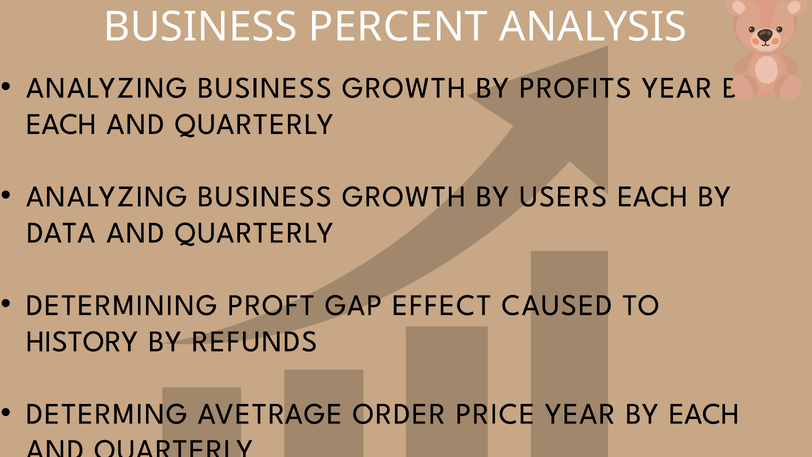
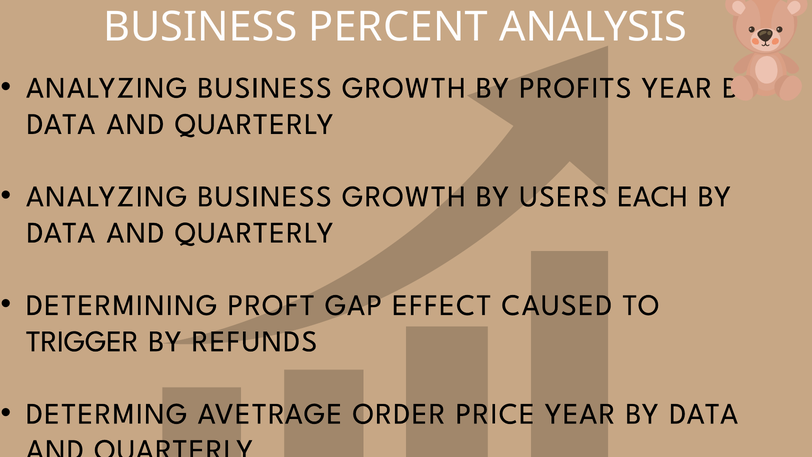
EACH at (61, 124): EACH -> DATA
HISTORY: HISTORY -> TRIGGER
EACH at (704, 414): EACH -> DATA
